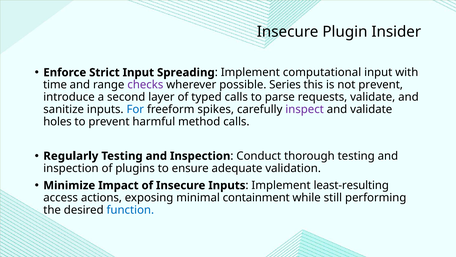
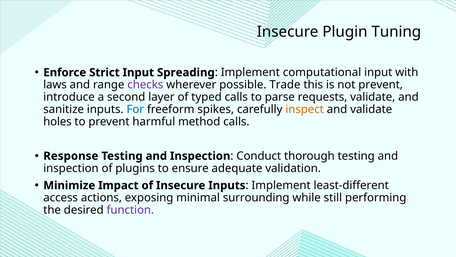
Insider: Insider -> Tuning
time: time -> laws
Series: Series -> Trade
inspect colour: purple -> orange
Regularly: Regularly -> Response
least-resulting: least-resulting -> least-different
containment: containment -> surrounding
function colour: blue -> purple
